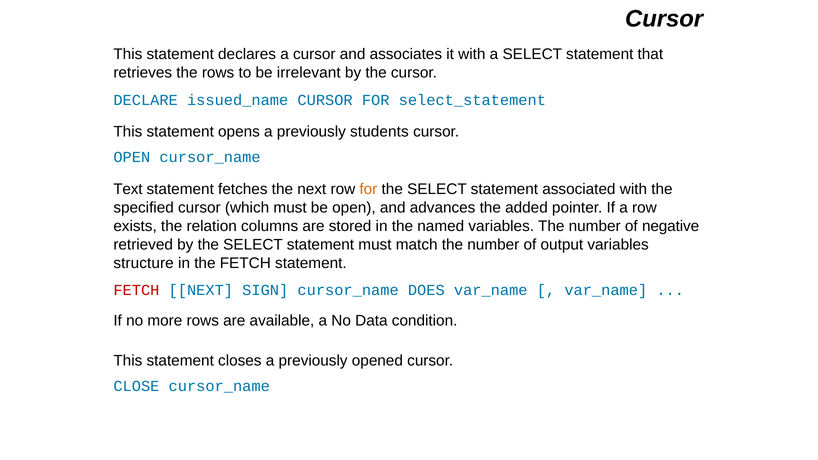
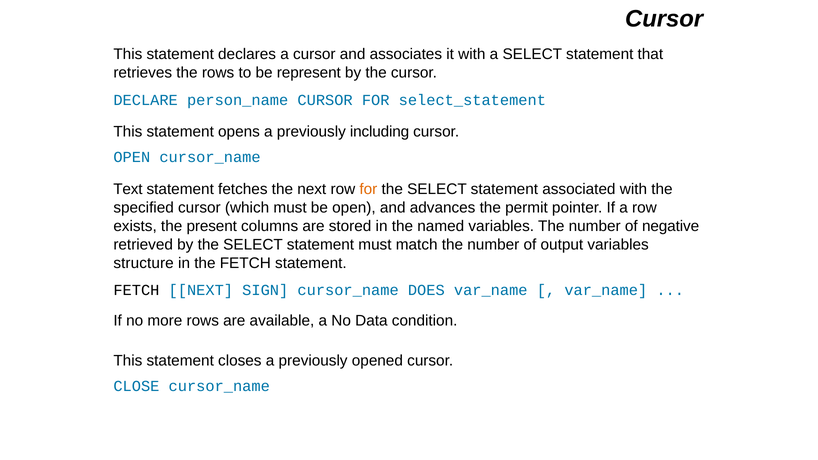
irrelevant: irrelevant -> represent
issued_name: issued_name -> person_name
students: students -> including
added: added -> permit
relation: relation -> present
FETCH at (136, 290) colour: red -> black
